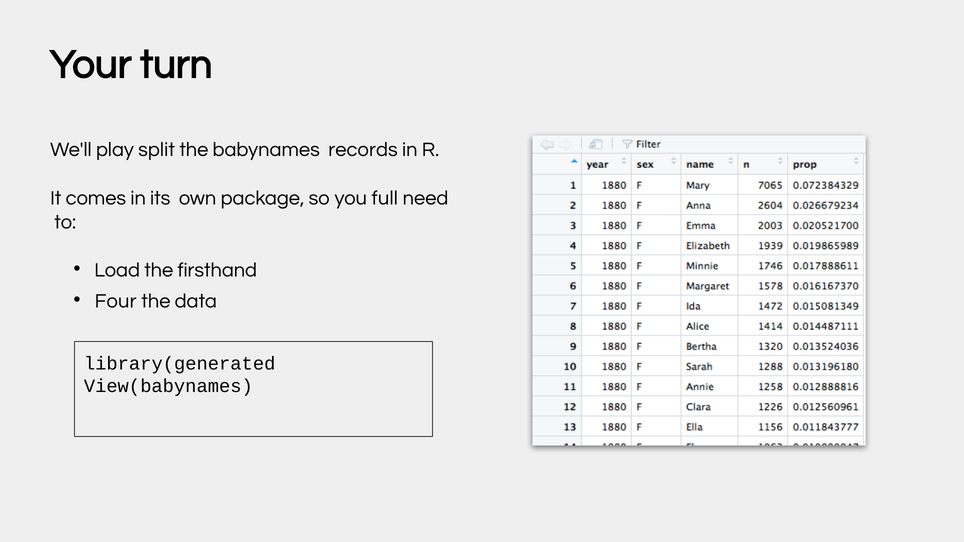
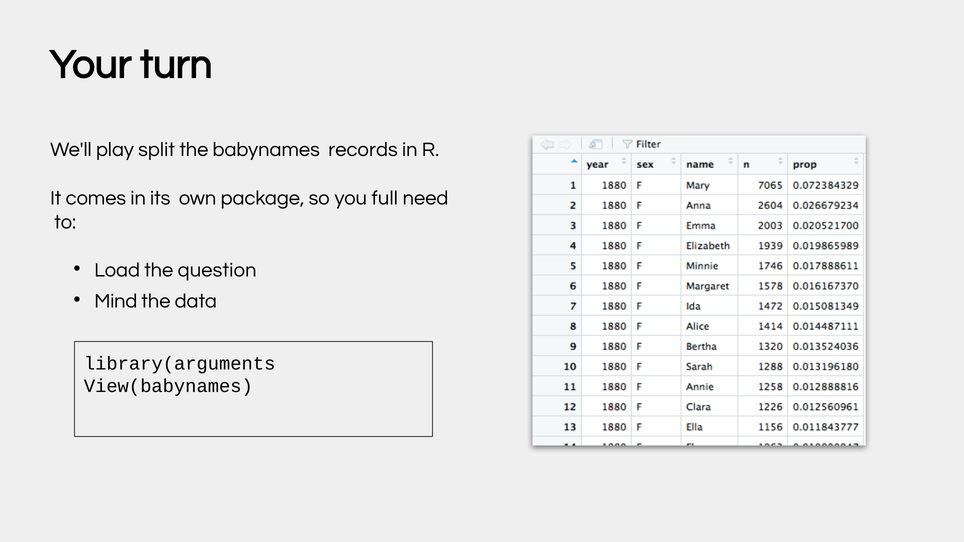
firsthand: firsthand -> question
Four: Four -> Mind
library(generated: library(generated -> library(arguments
